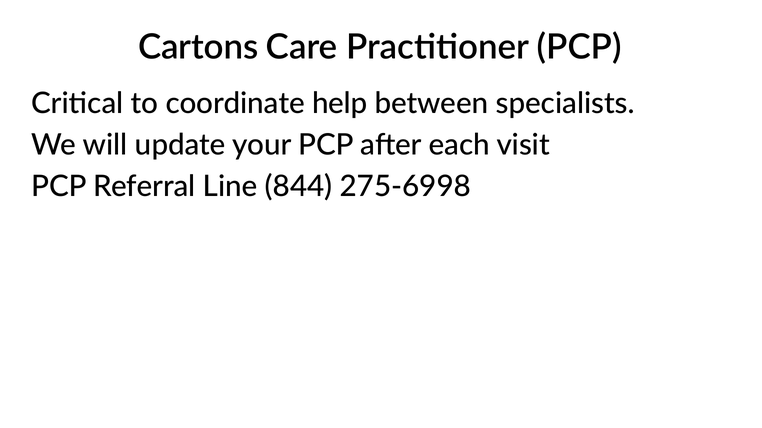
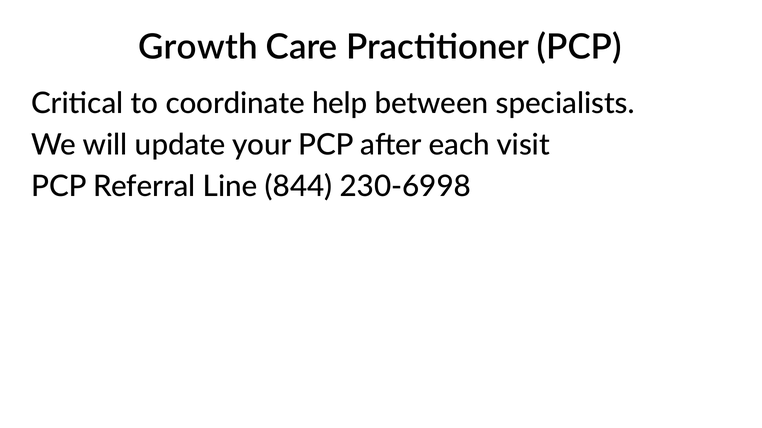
Cartons: Cartons -> Growth
275-6998: 275-6998 -> 230-6998
